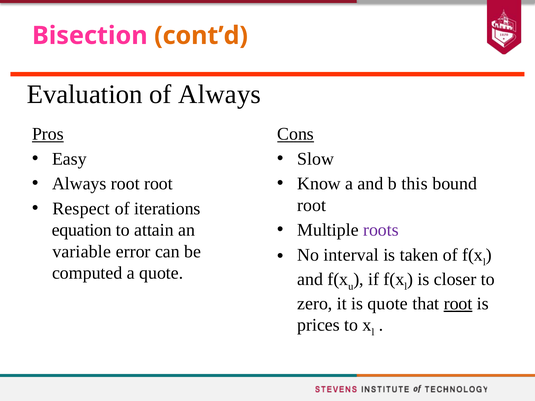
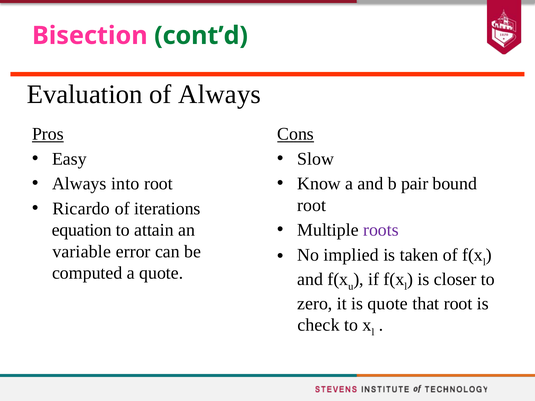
cont’d colour: orange -> green
Always root: root -> into
this: this -> pair
Respect: Respect -> Ricardo
interval: interval -> implied
root at (458, 304) underline: present -> none
prices: prices -> check
